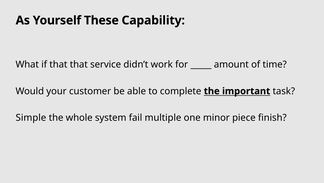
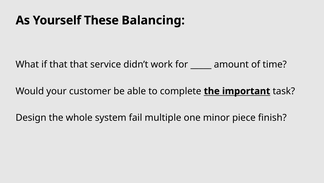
Capability: Capability -> Balancing
Simple: Simple -> Design
